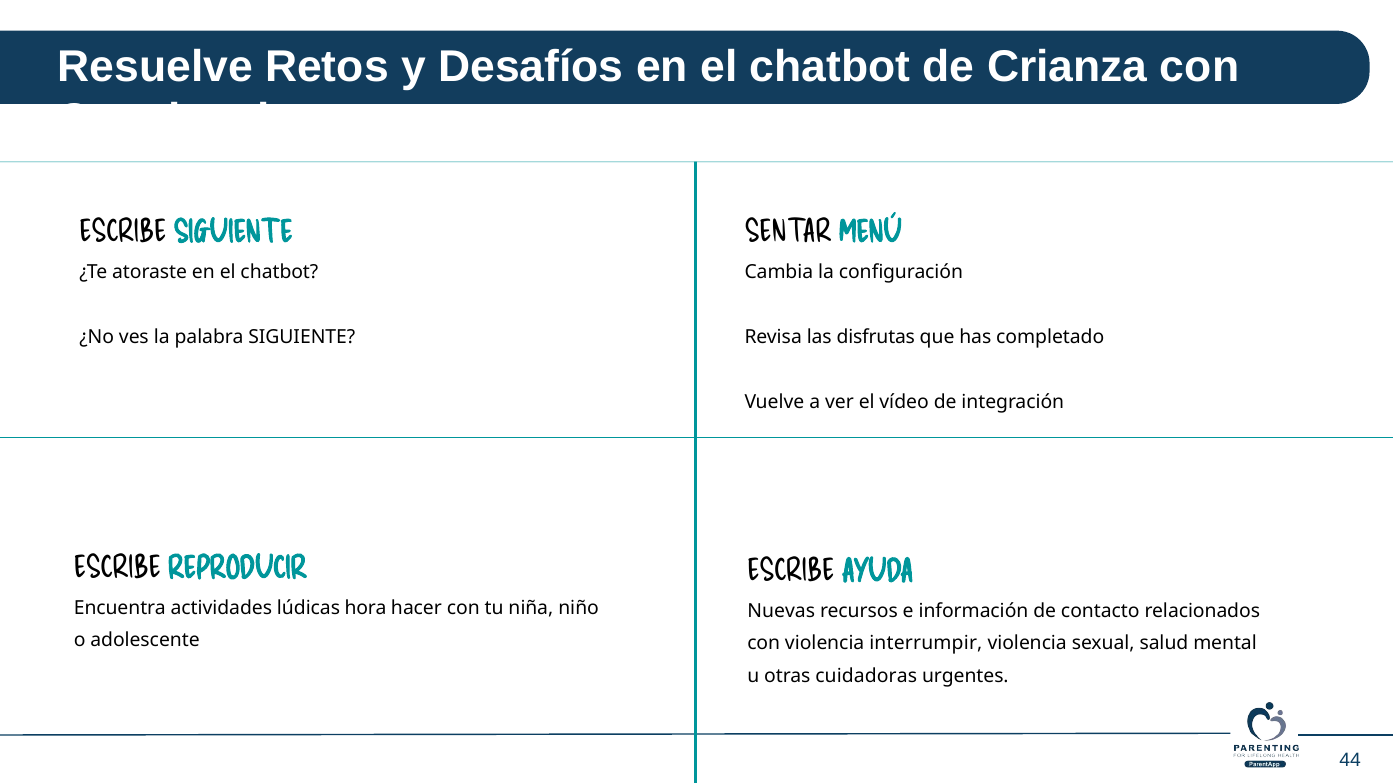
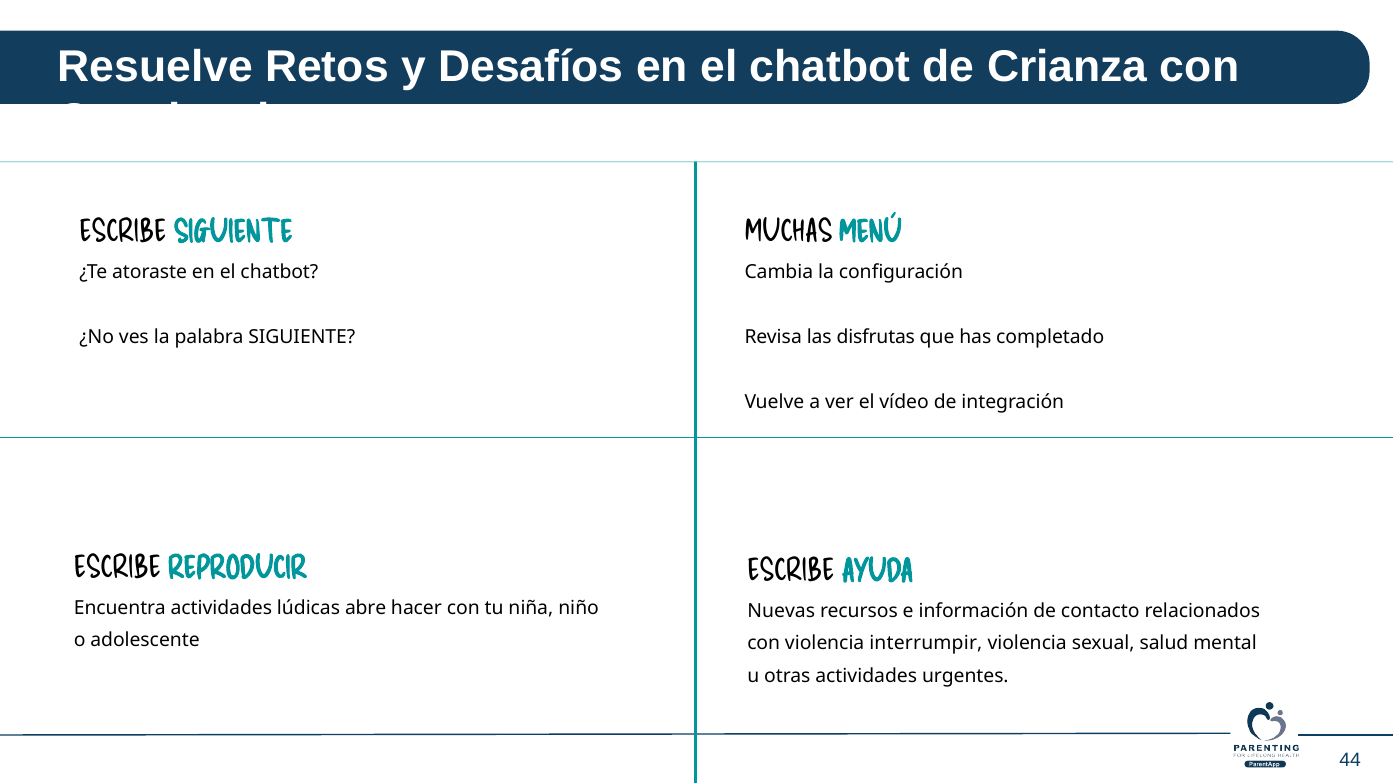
SENTAR: SENTAR -> MUCHAS
hora: hora -> abre
otras cuidadoras: cuidadoras -> actividades
